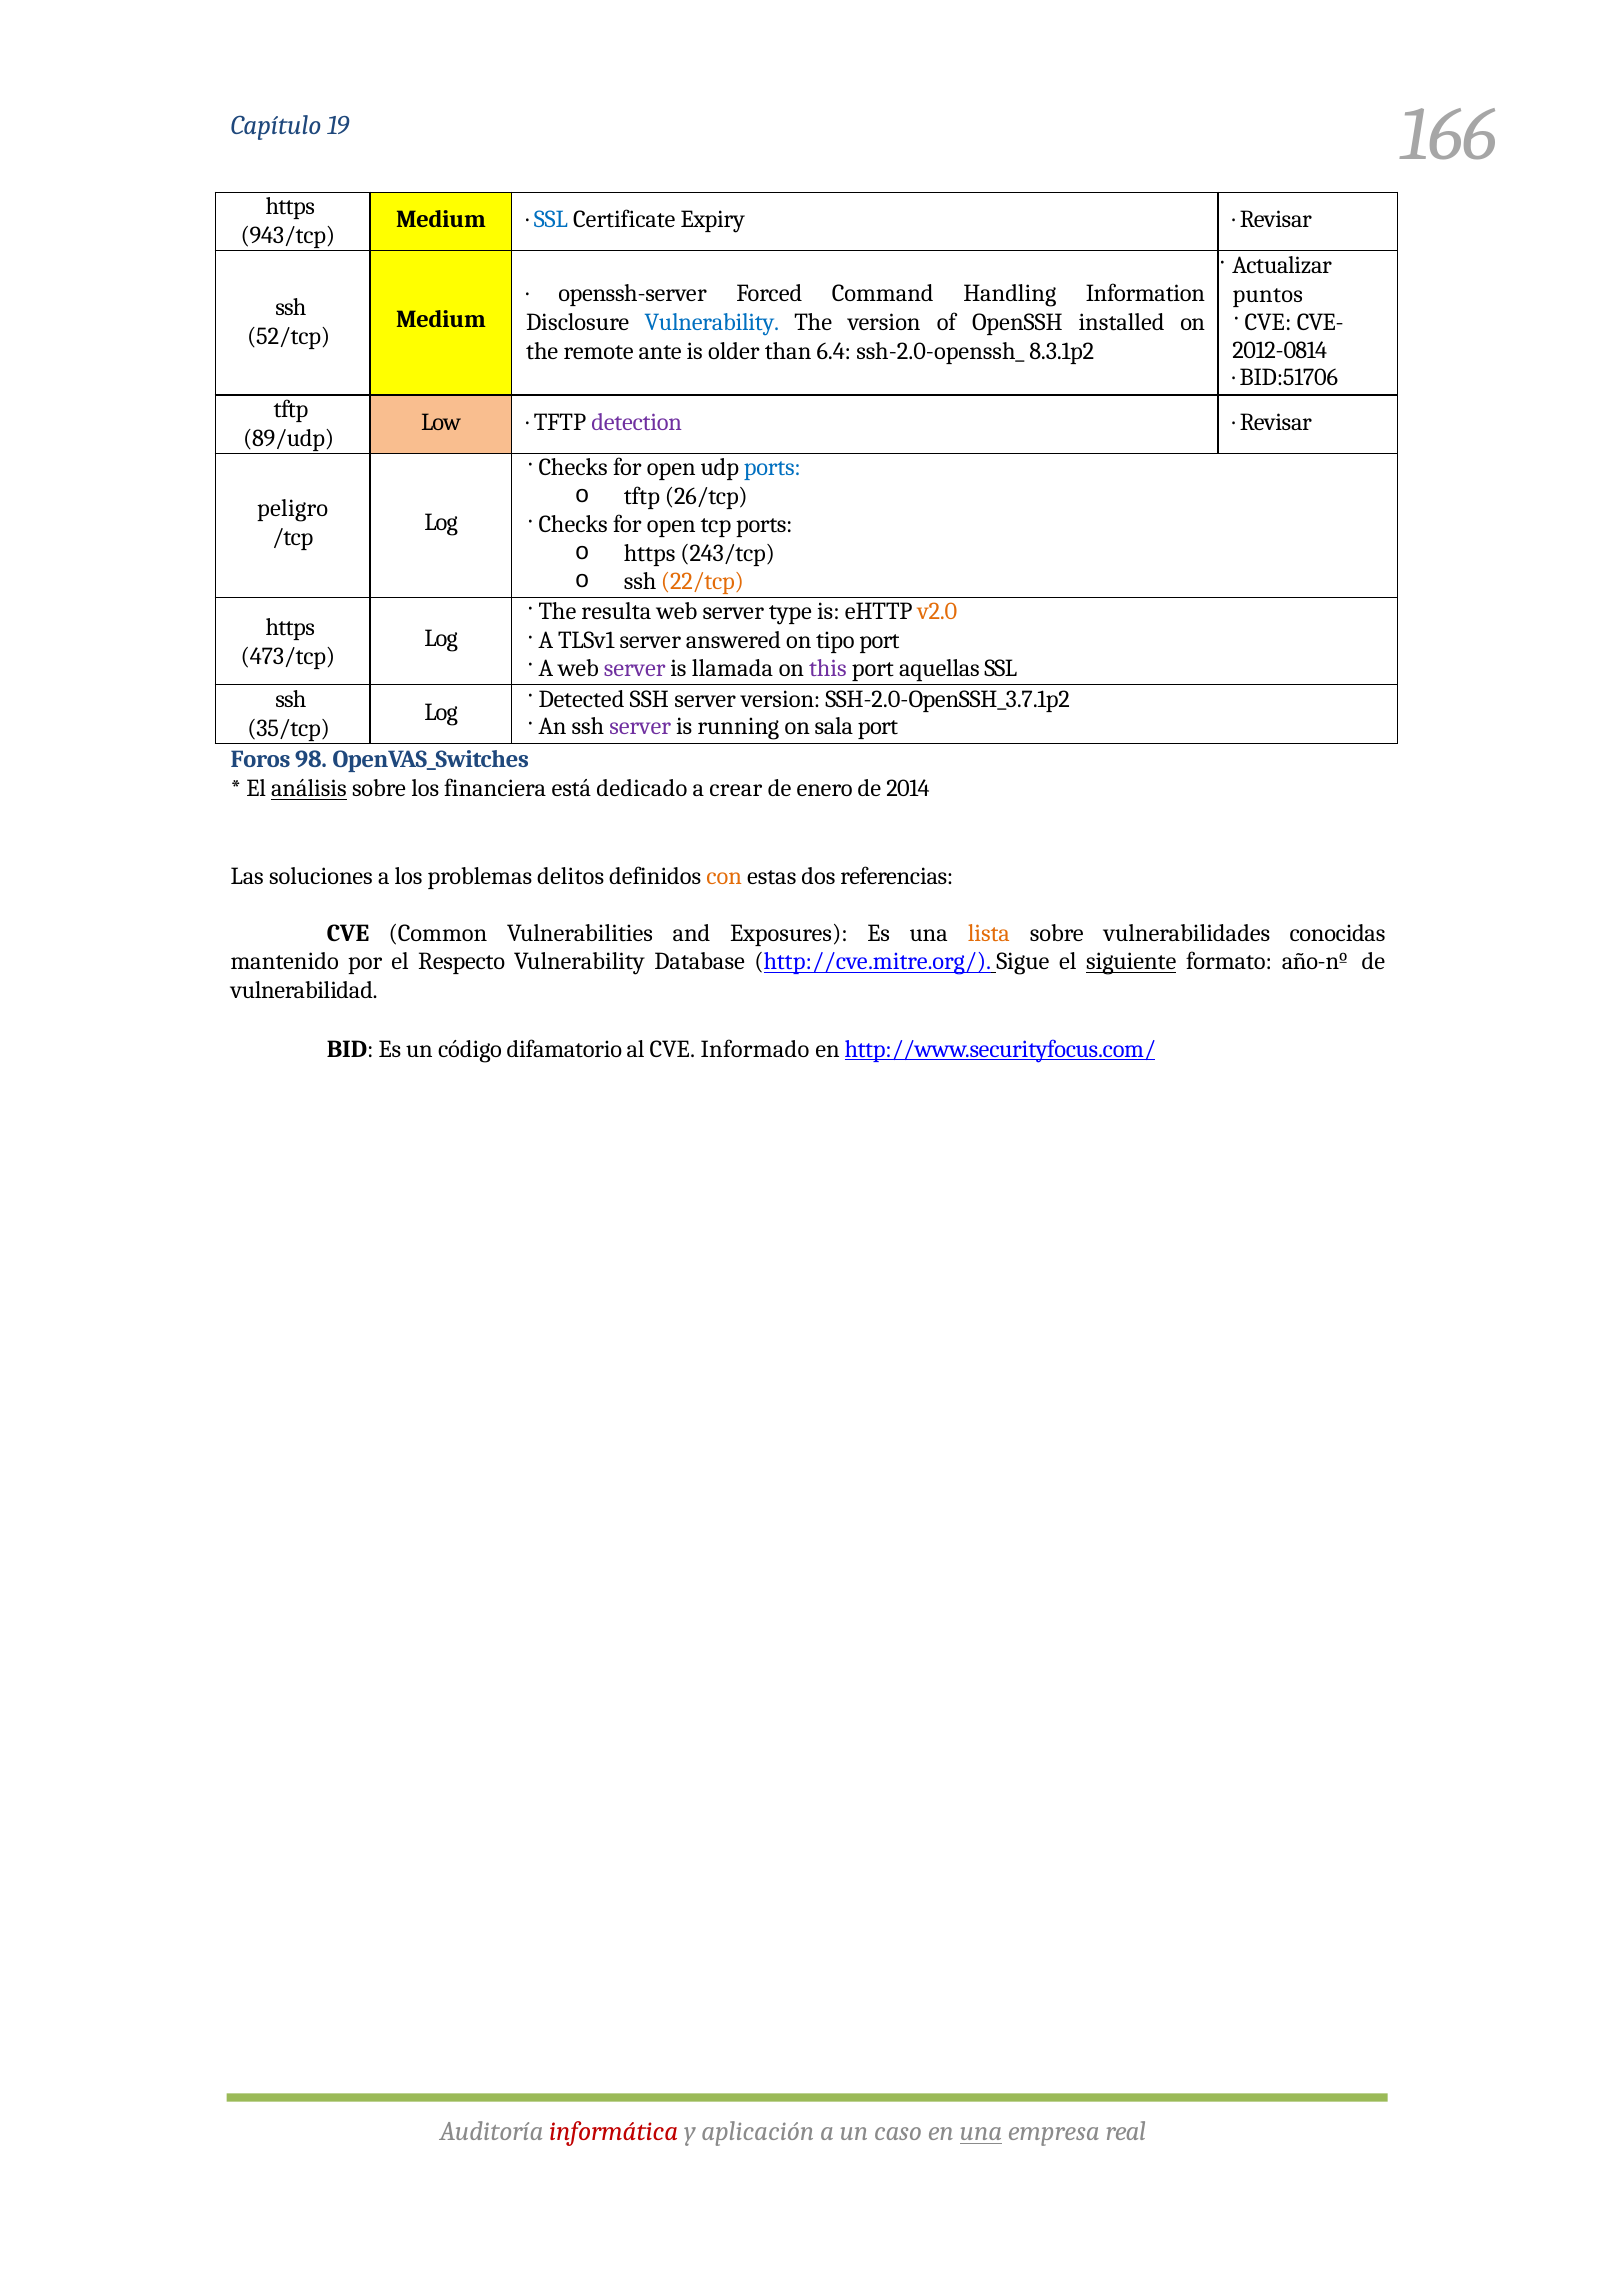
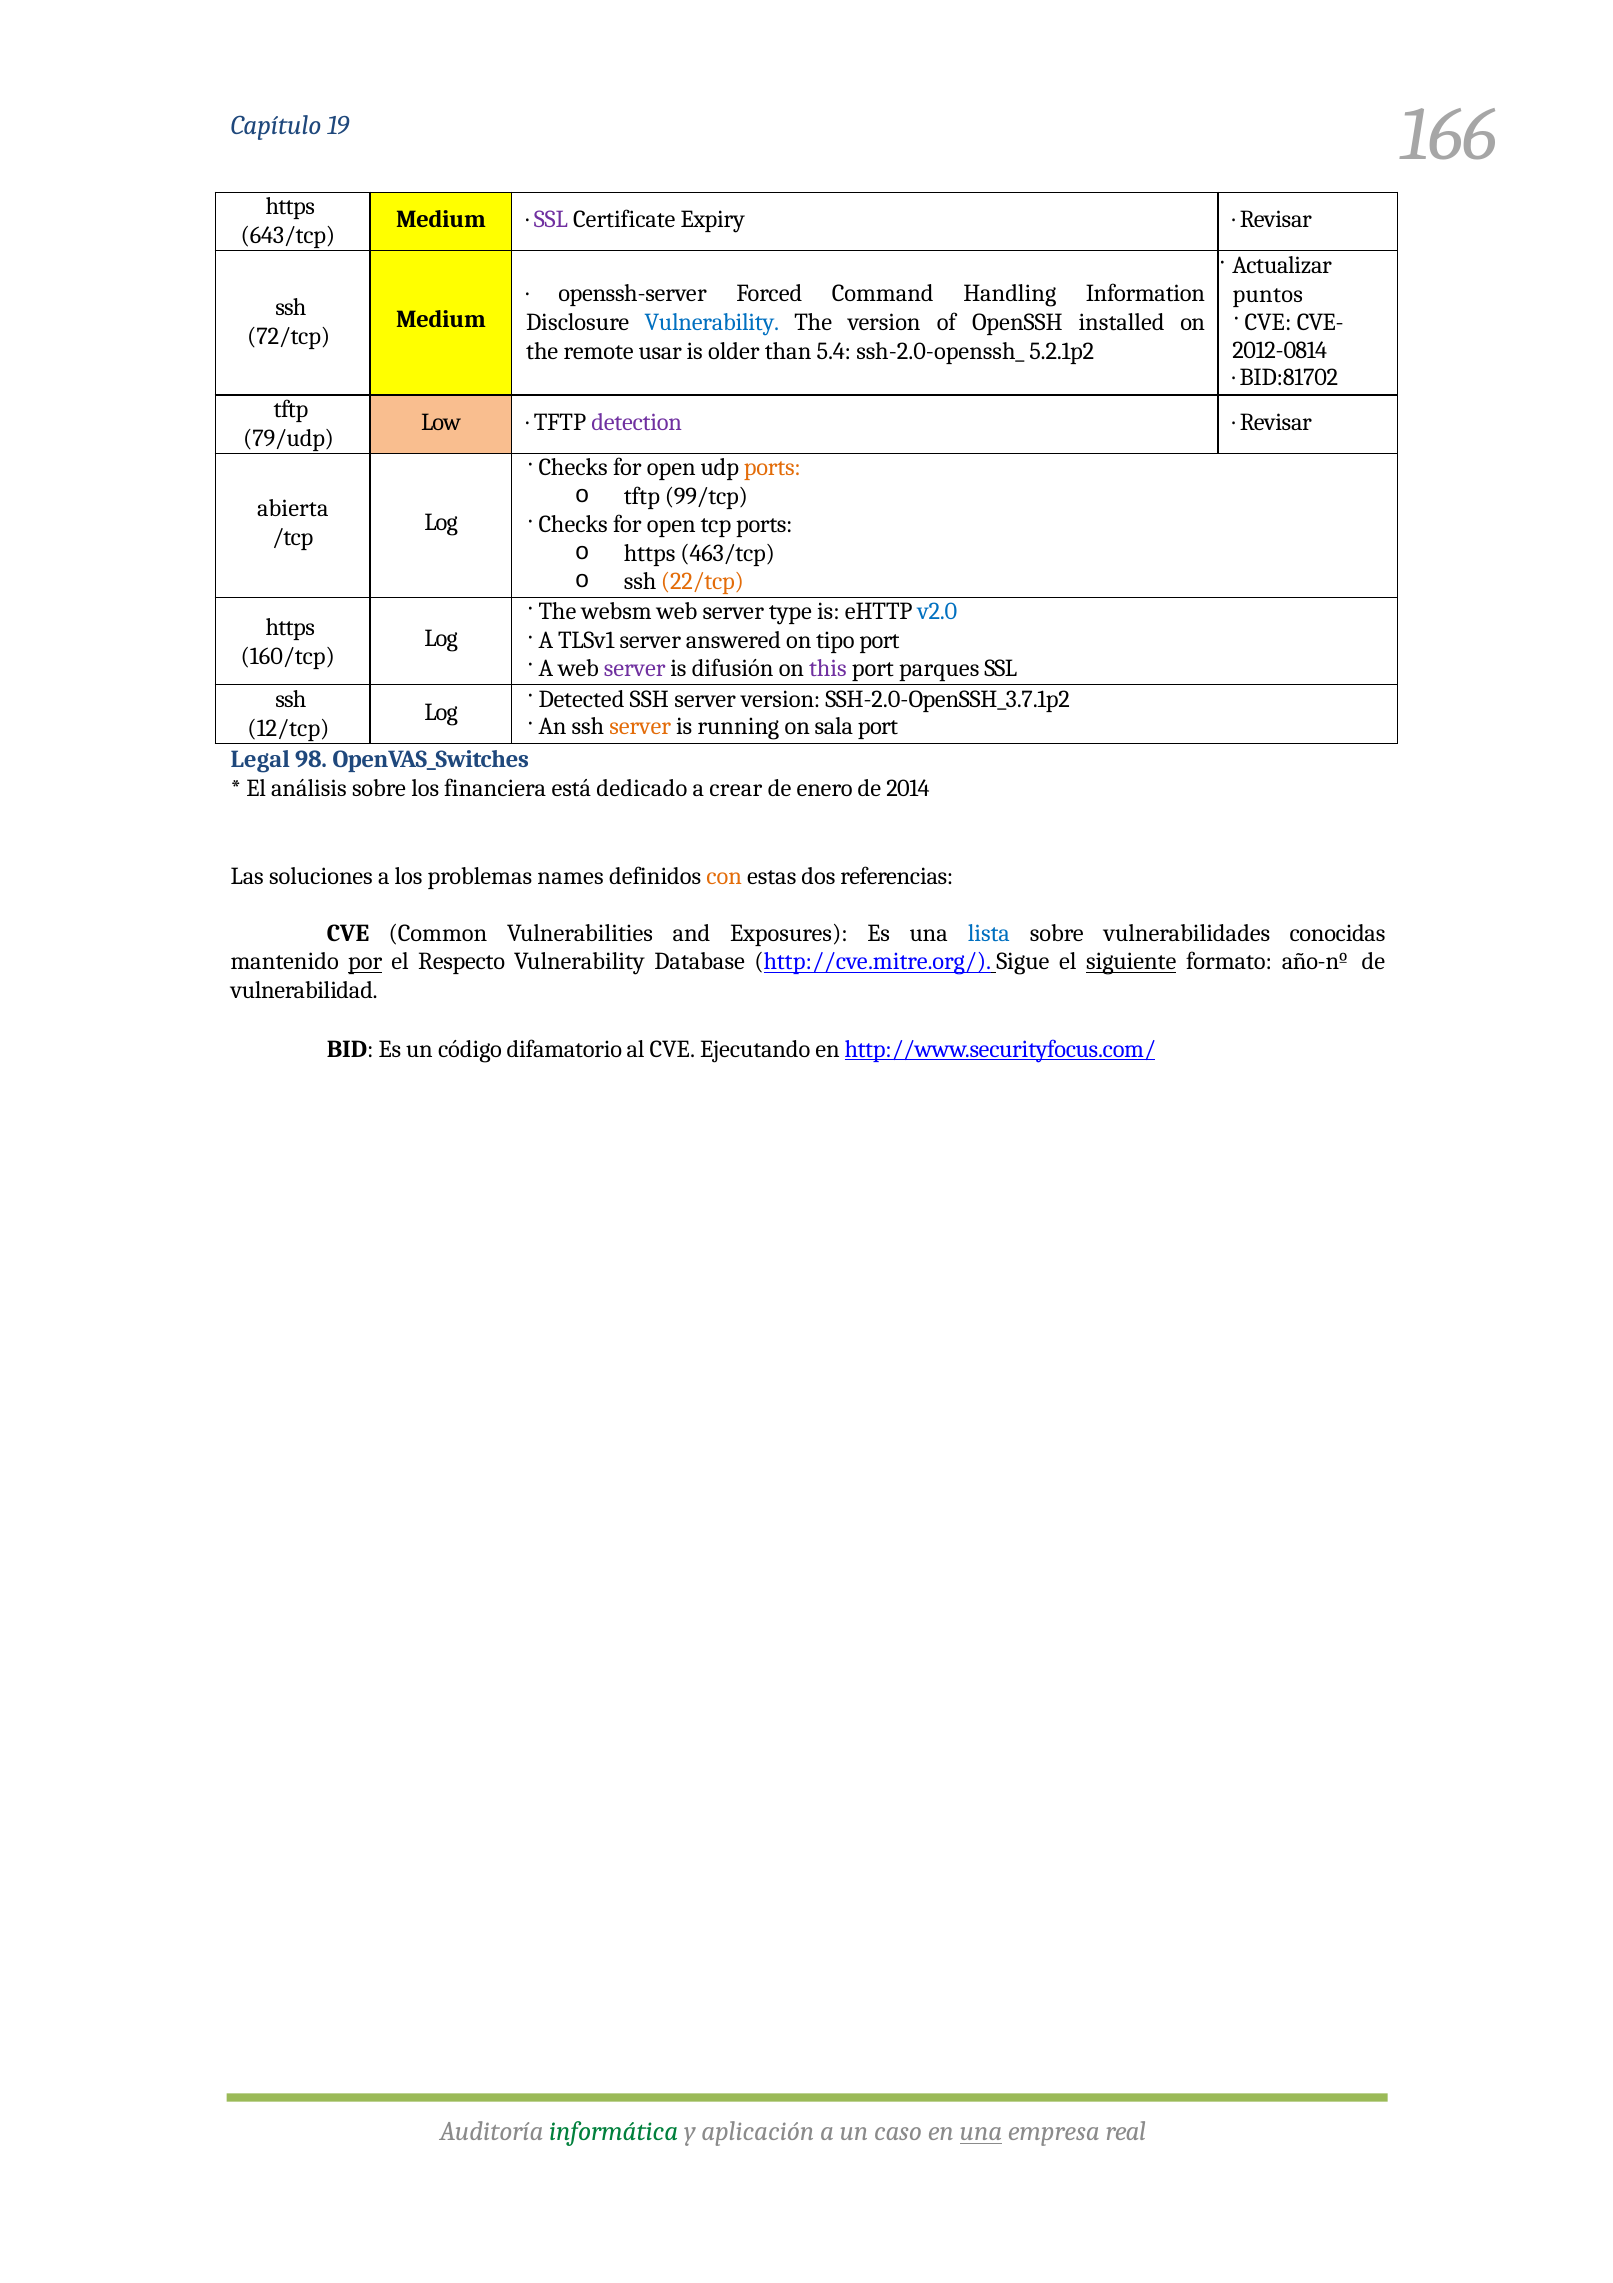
SSL at (551, 220) colour: blue -> purple
943/tcp: 943/tcp -> 643/tcp
52/tcp: 52/tcp -> 72/tcp
ante: ante -> usar
6.4: 6.4 -> 5.4
8.3.1p2: 8.3.1p2 -> 5.2.1p2
BID:51706: BID:51706 -> BID:81702
89/udp: 89/udp -> 79/udp
ports at (772, 468) colour: blue -> orange
26/tcp: 26/tcp -> 99/tcp
peligro: peligro -> abierta
243/tcp: 243/tcp -> 463/tcp
resulta: resulta -> websm
v2.0 colour: orange -> blue
473/tcp: 473/tcp -> 160/tcp
llamada: llamada -> difusión
aquellas: aquellas -> parques
server at (640, 726) colour: purple -> orange
35/tcp: 35/tcp -> 12/tcp
Foros: Foros -> Legal
análisis underline: present -> none
delitos: delitos -> names
lista colour: orange -> blue
por underline: none -> present
Informado: Informado -> Ejecutando
informática colour: red -> green
